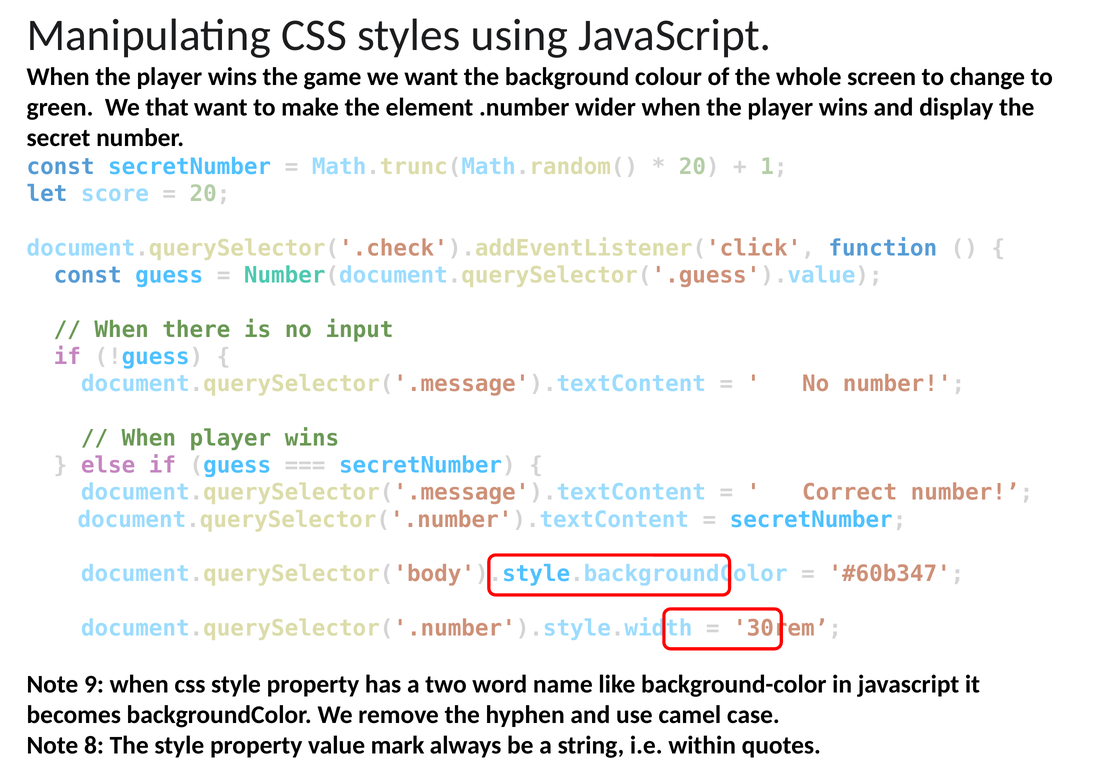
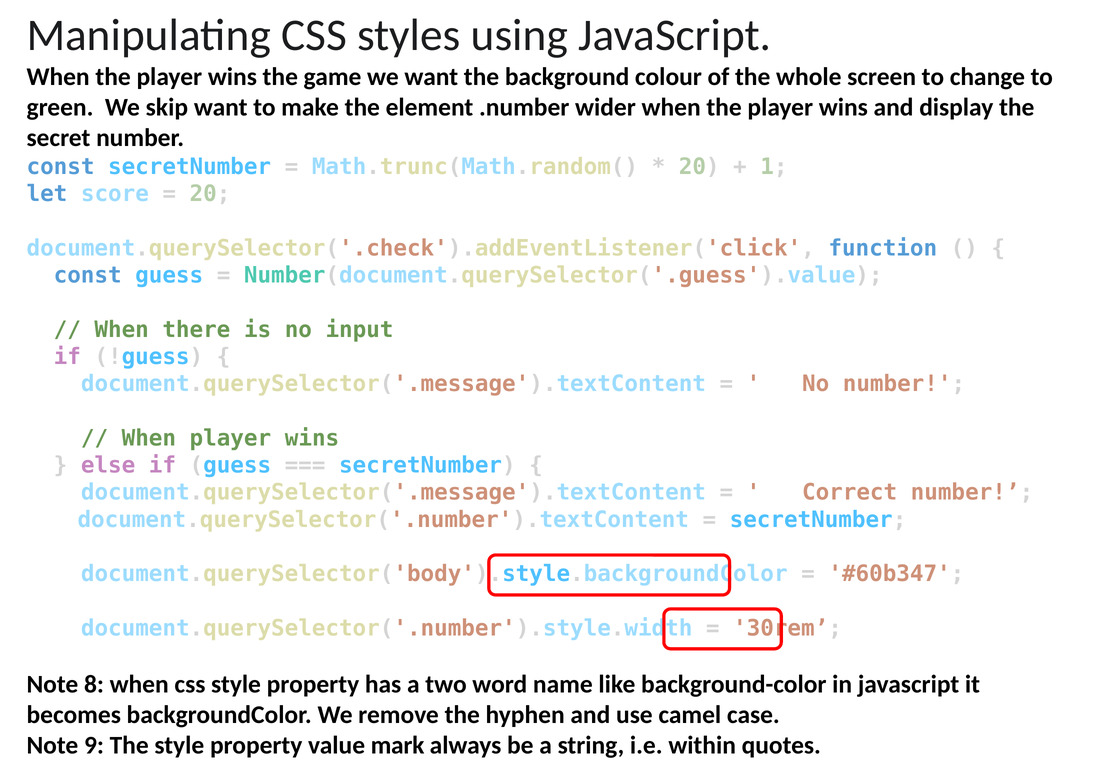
that: that -> skip
9: 9 -> 8
8: 8 -> 9
